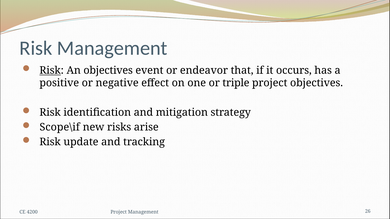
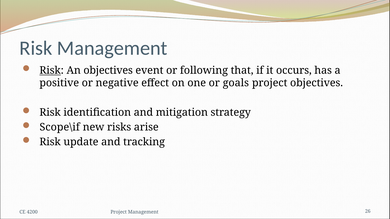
endeavor: endeavor -> following
triple: triple -> goals
